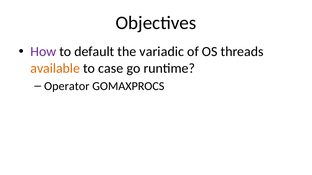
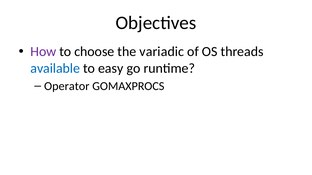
default: default -> choose
available colour: orange -> blue
case: case -> easy
